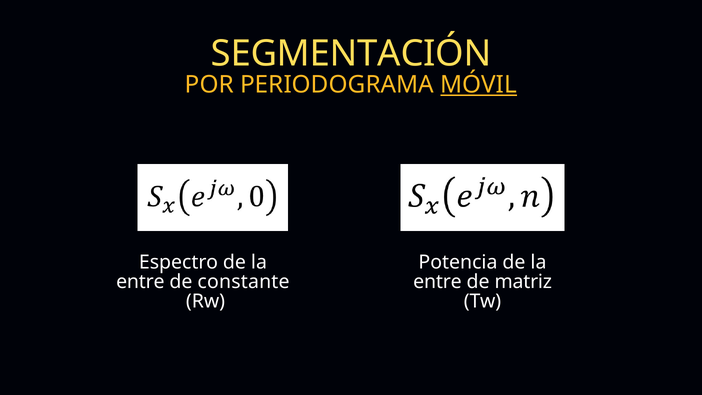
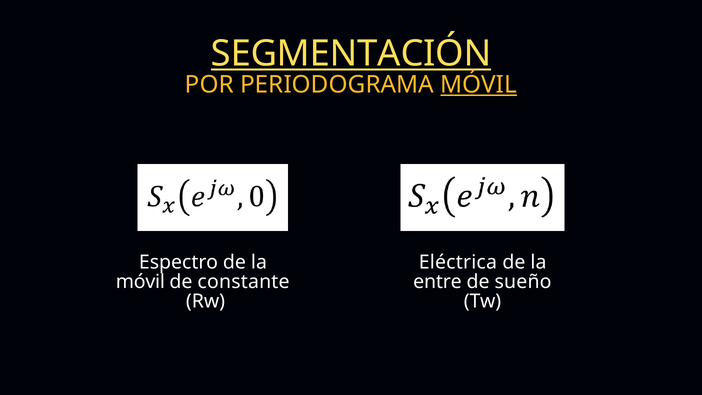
SEGMENTACIÓN underline: none -> present
Potencia: Potencia -> Eléctrica
entre at (140, 282): entre -> móvil
matriz: matriz -> sueño
